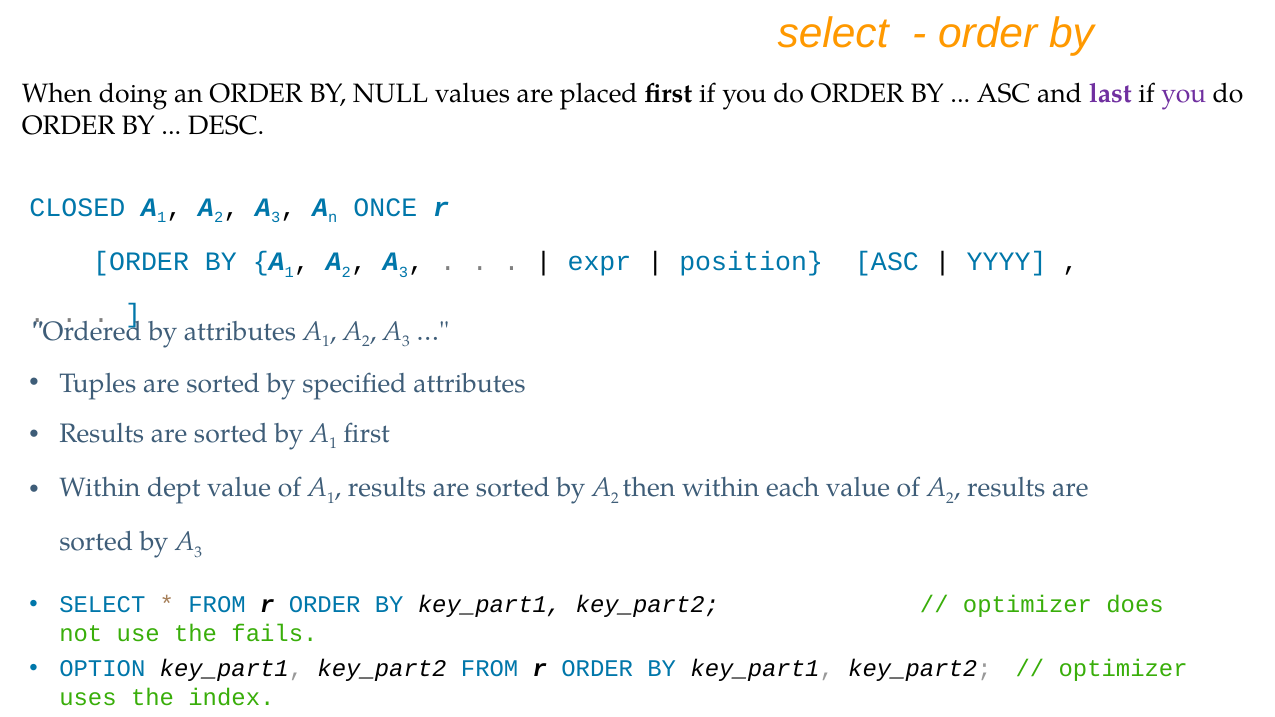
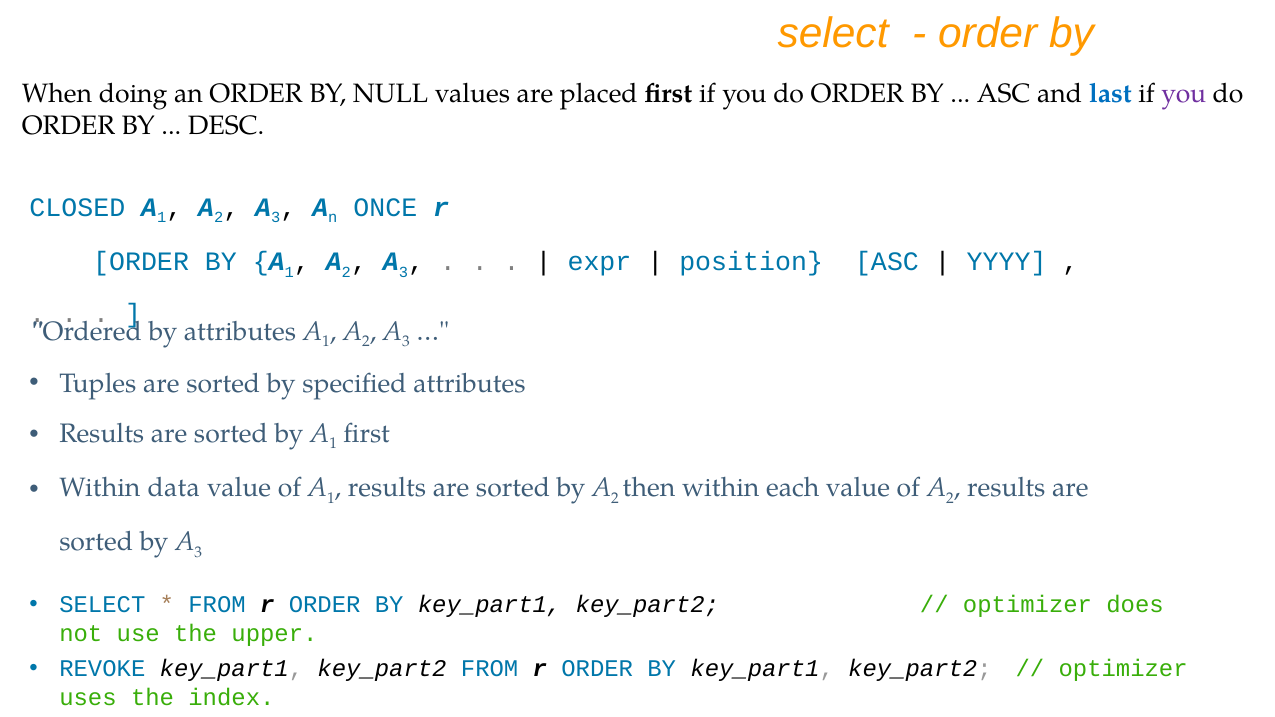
last colour: purple -> blue
dept: dept -> data
fails: fails -> upper
OPTION: OPTION -> REVOKE
